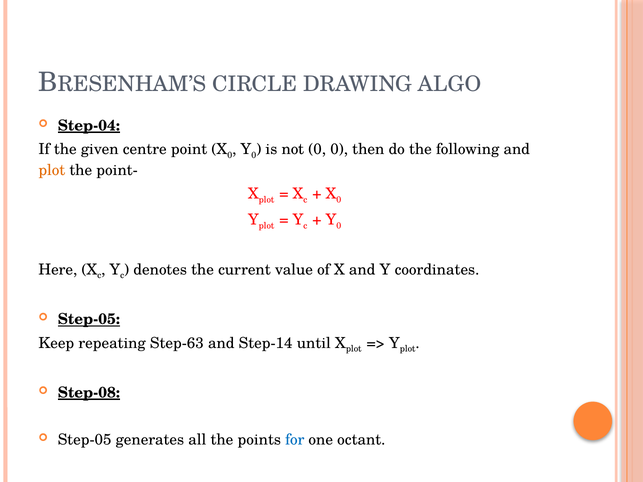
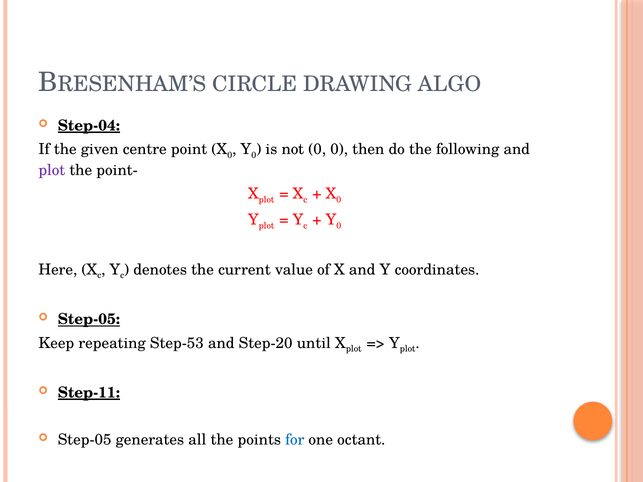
plot at (52, 170) colour: orange -> purple
Step-63: Step-63 -> Step-53
Step-14: Step-14 -> Step-20
Step-08: Step-08 -> Step-11
